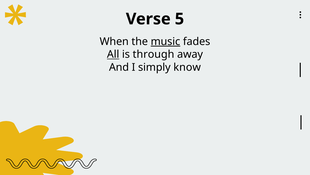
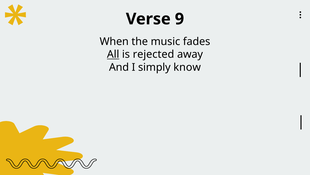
5: 5 -> 9
music underline: present -> none
through: through -> rejected
